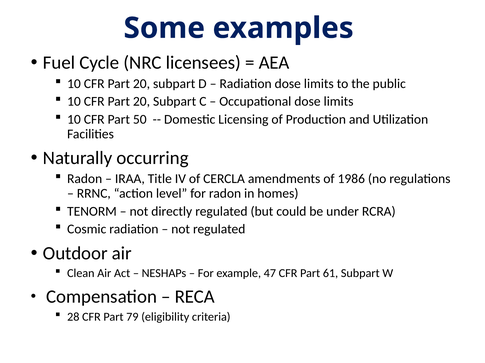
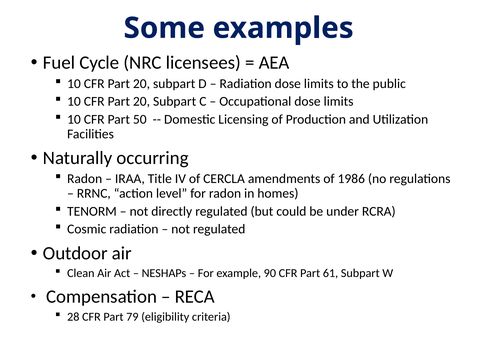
47: 47 -> 90
